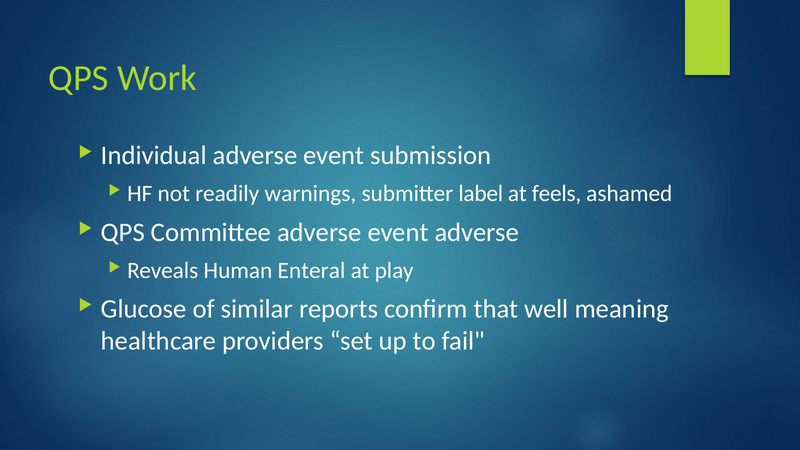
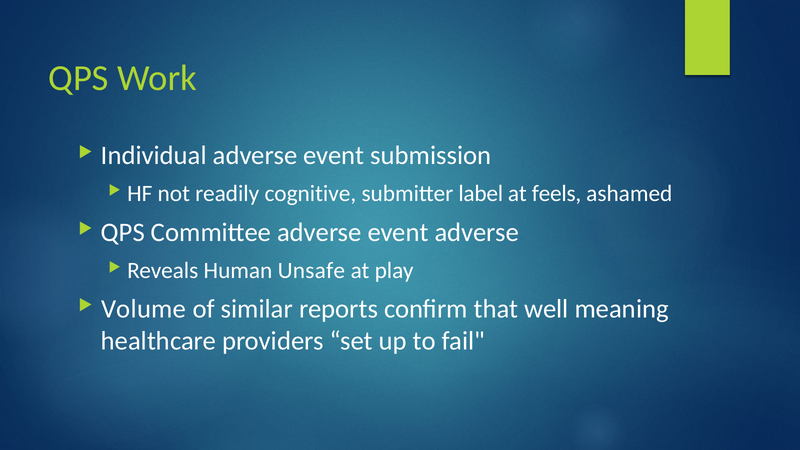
warnings: warnings -> cognitive
Enteral: Enteral -> Unsafe
Glucose: Glucose -> Volume
